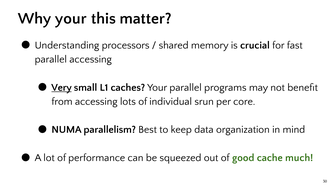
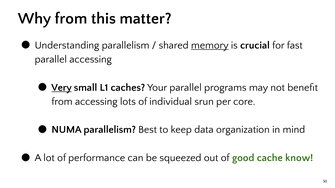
Why your: your -> from
Understanding processors: processors -> parallelism
memory underline: none -> present
much: much -> know
